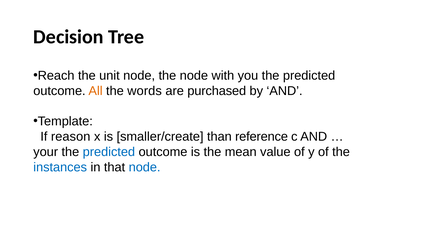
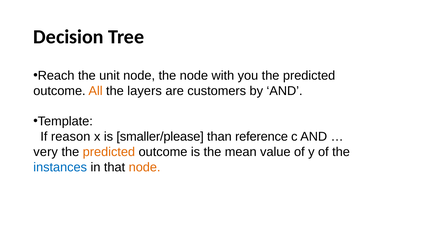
words: words -> layers
purchased: purchased -> customers
smaller/create: smaller/create -> smaller/please
your: your -> very
predicted at (109, 152) colour: blue -> orange
node at (145, 167) colour: blue -> orange
